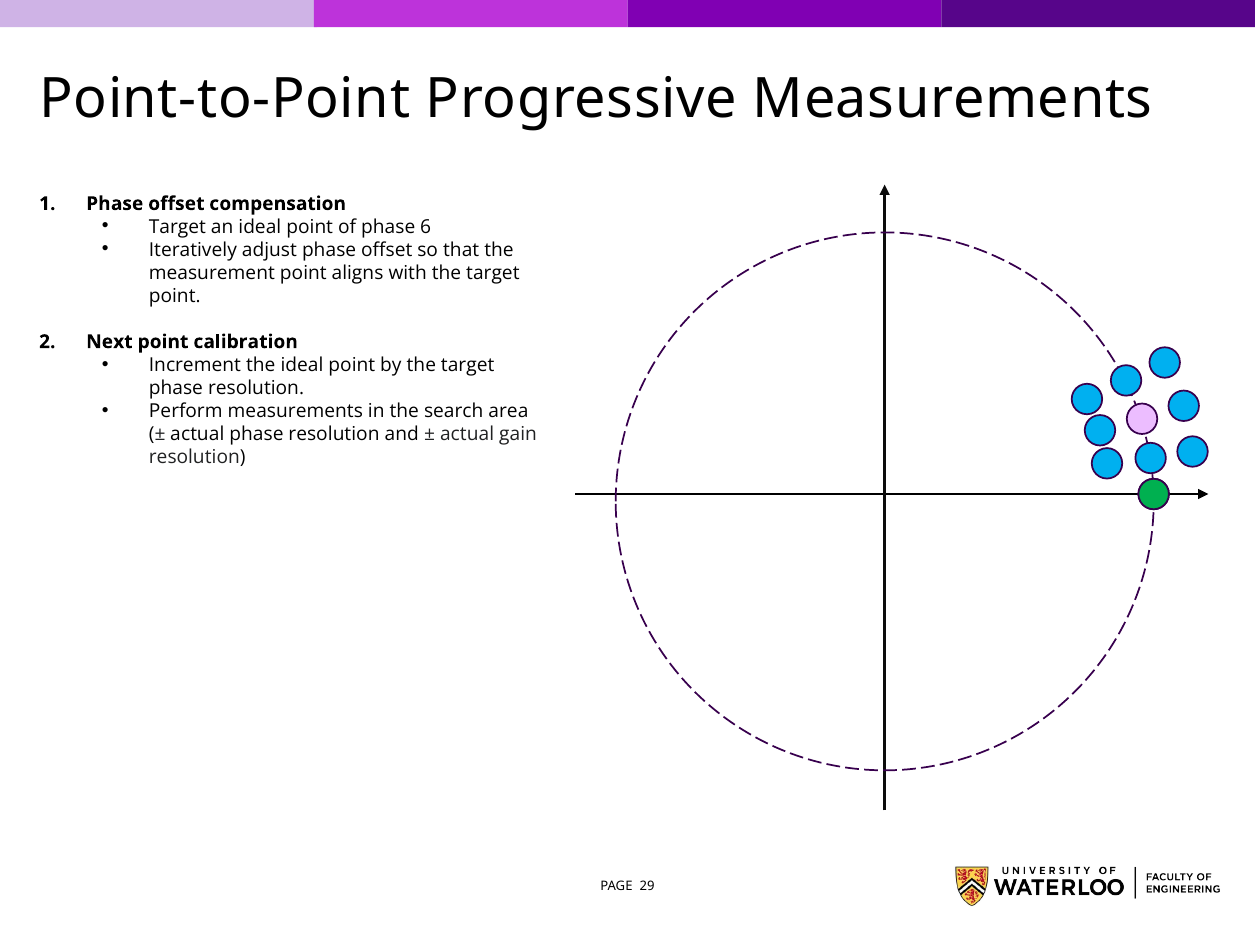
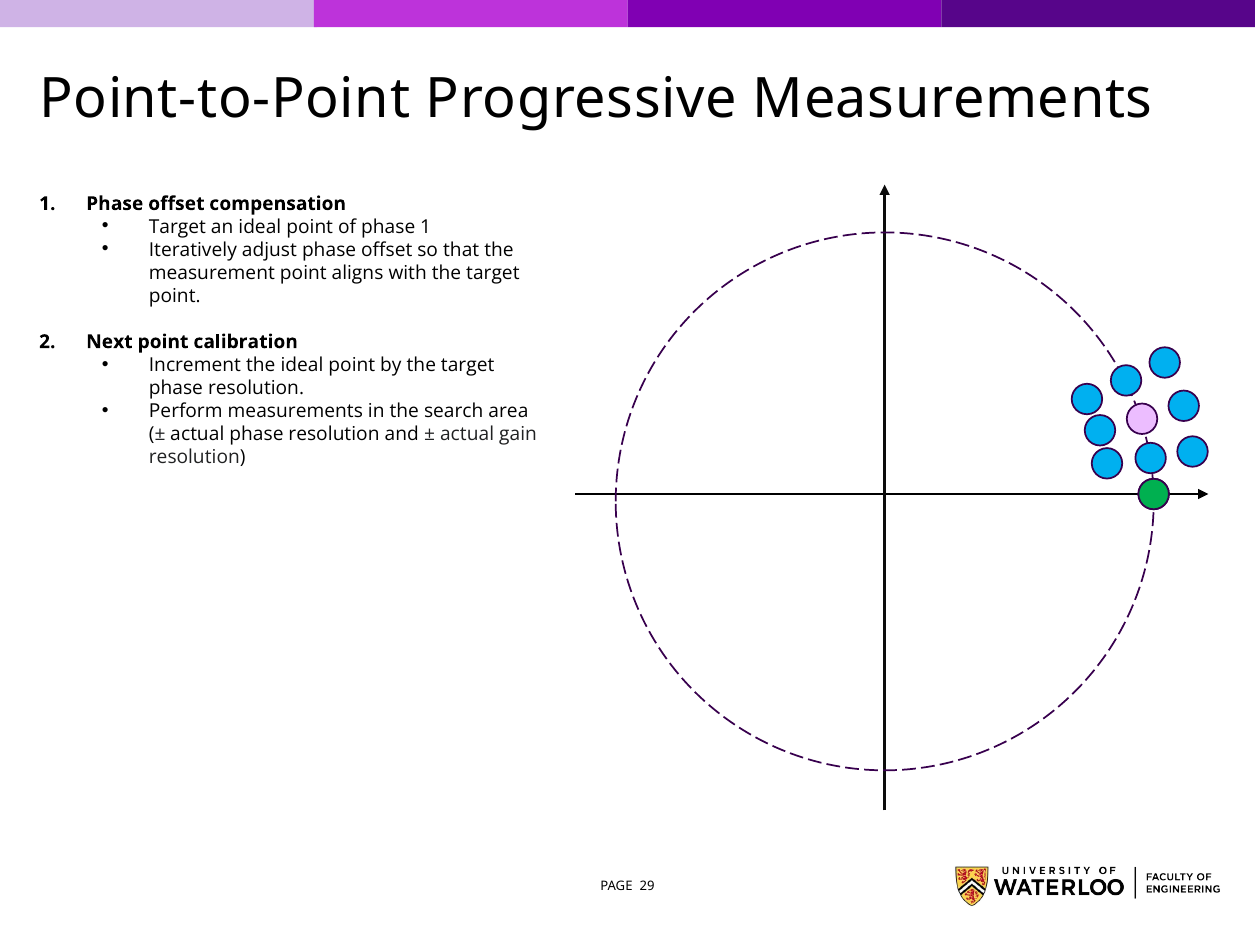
phase 6: 6 -> 1
